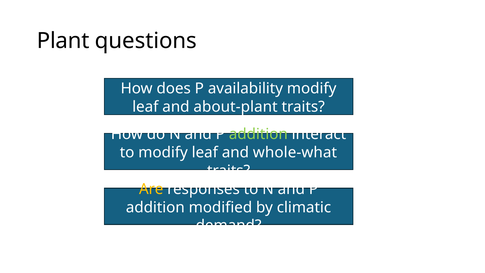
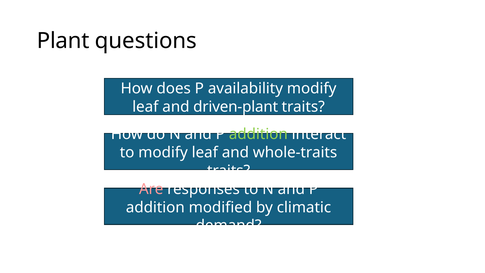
about-plant: about-plant -> driven-plant
whole-what: whole-what -> whole-traits
Are colour: yellow -> pink
